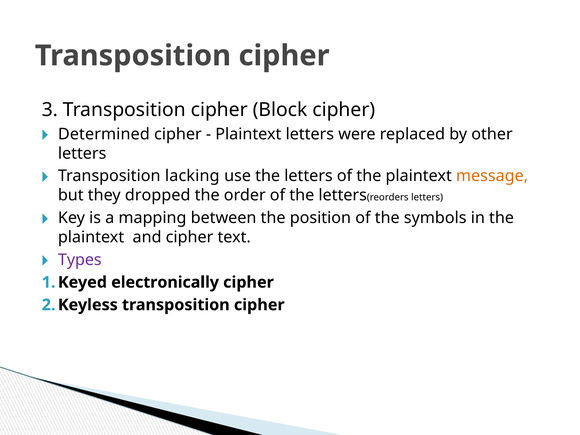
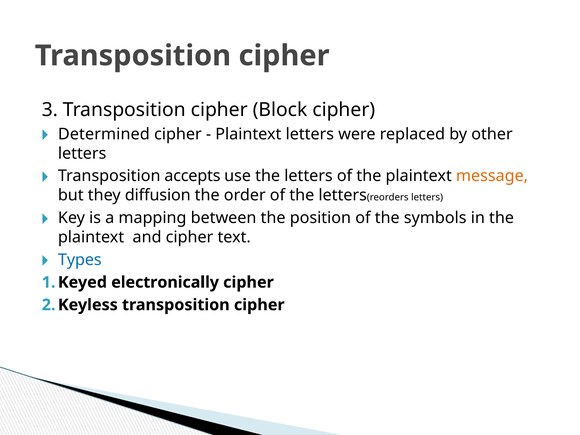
lacking: lacking -> accepts
dropped: dropped -> diffusion
Types colour: purple -> blue
